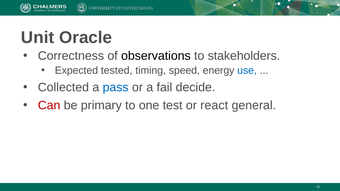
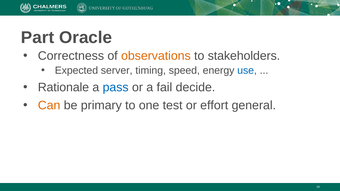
Unit: Unit -> Part
observations colour: black -> orange
tested: tested -> server
Collected: Collected -> Rationale
Can colour: red -> orange
react: react -> effort
